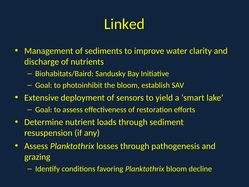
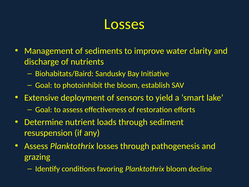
Linked at (124, 24): Linked -> Losses
